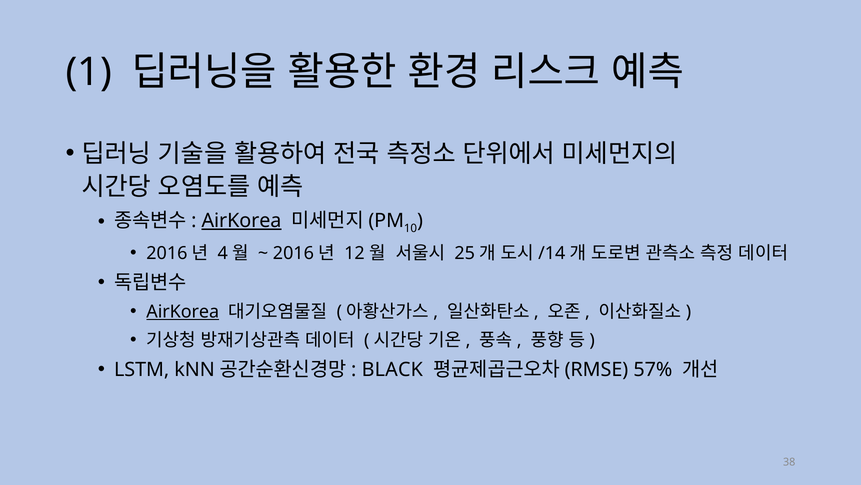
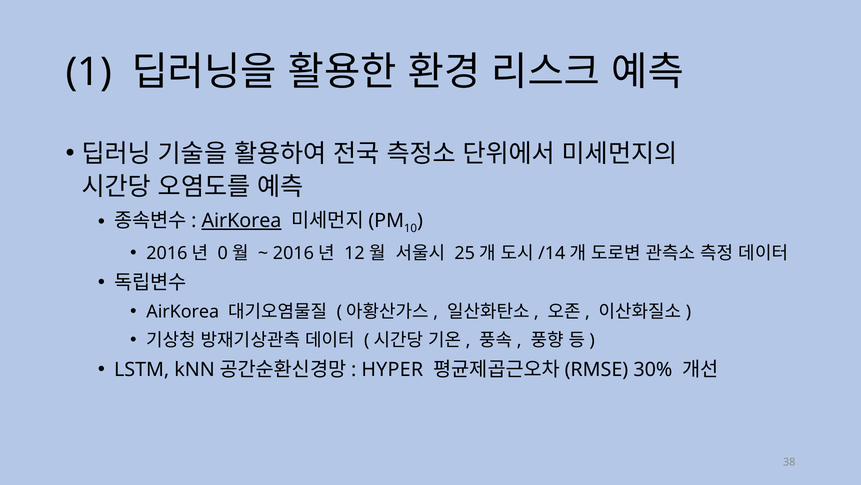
4: 4 -> 0
AirKorea at (183, 312) underline: present -> none
BLACK: BLACK -> HYPER
57%: 57% -> 30%
